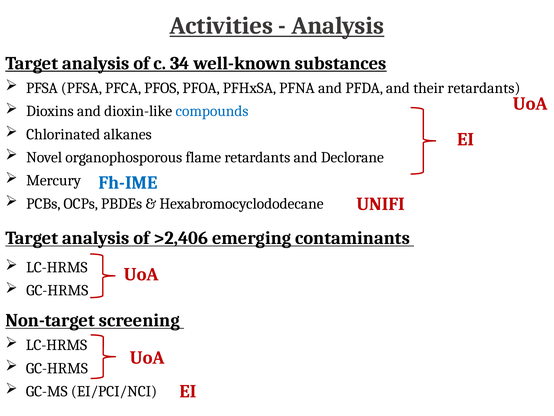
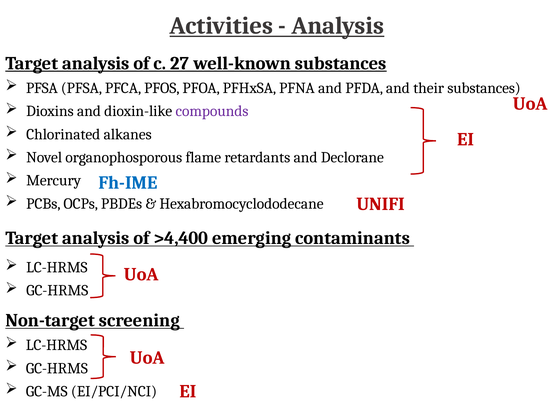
34: 34 -> 27
their retardants: retardants -> substances
compounds colour: blue -> purple
>2,406: >2,406 -> >4,400
